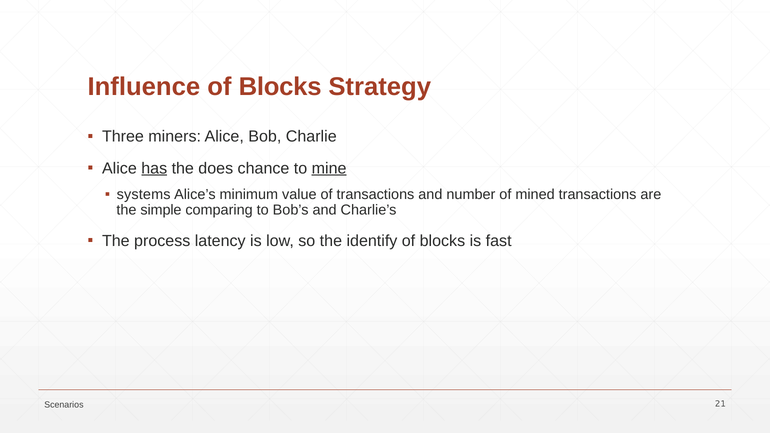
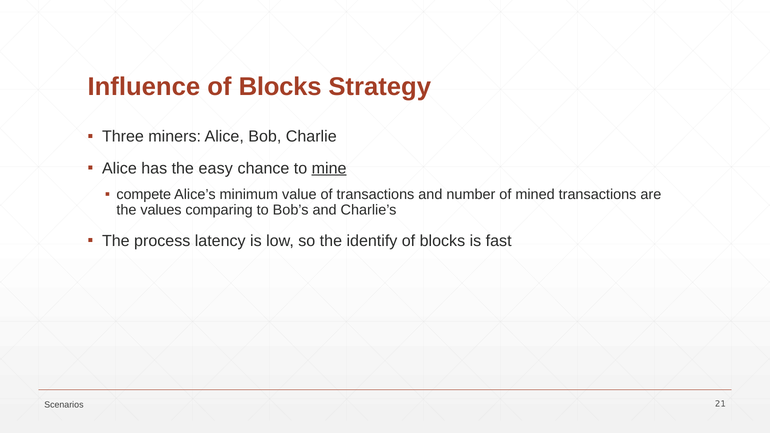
has underline: present -> none
does: does -> easy
systems: systems -> compete
simple: simple -> values
